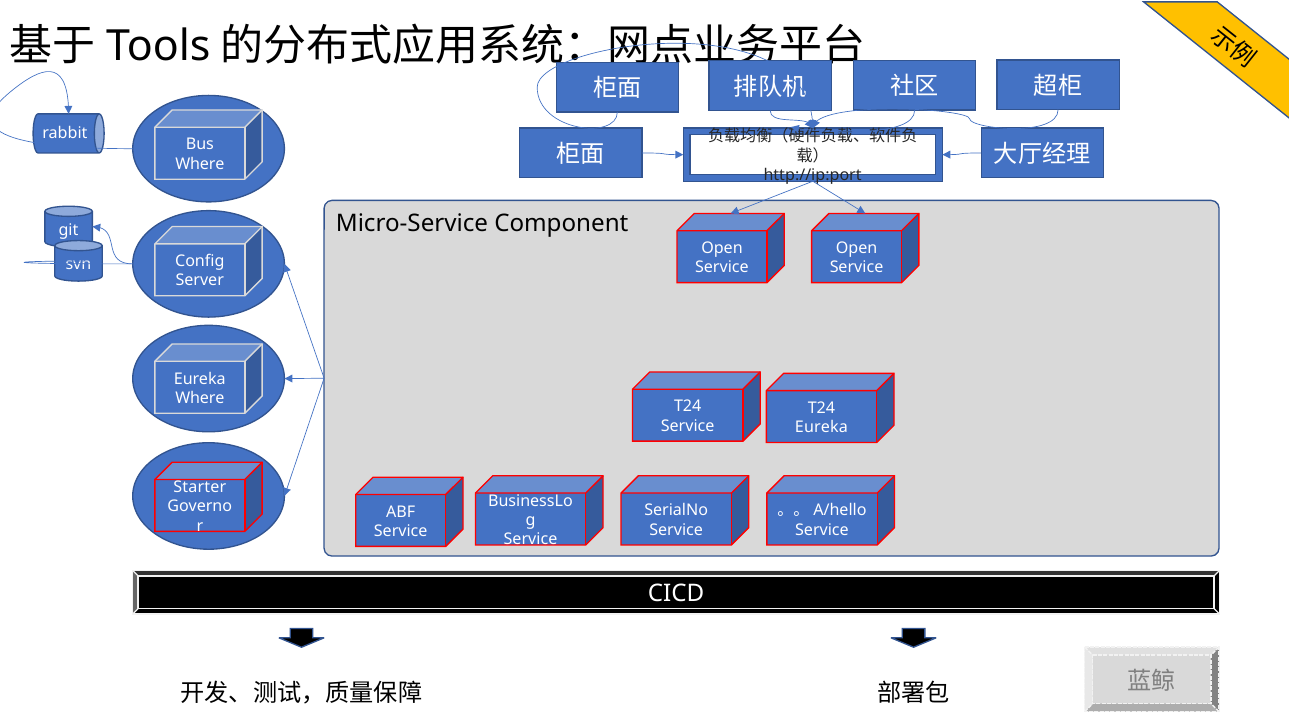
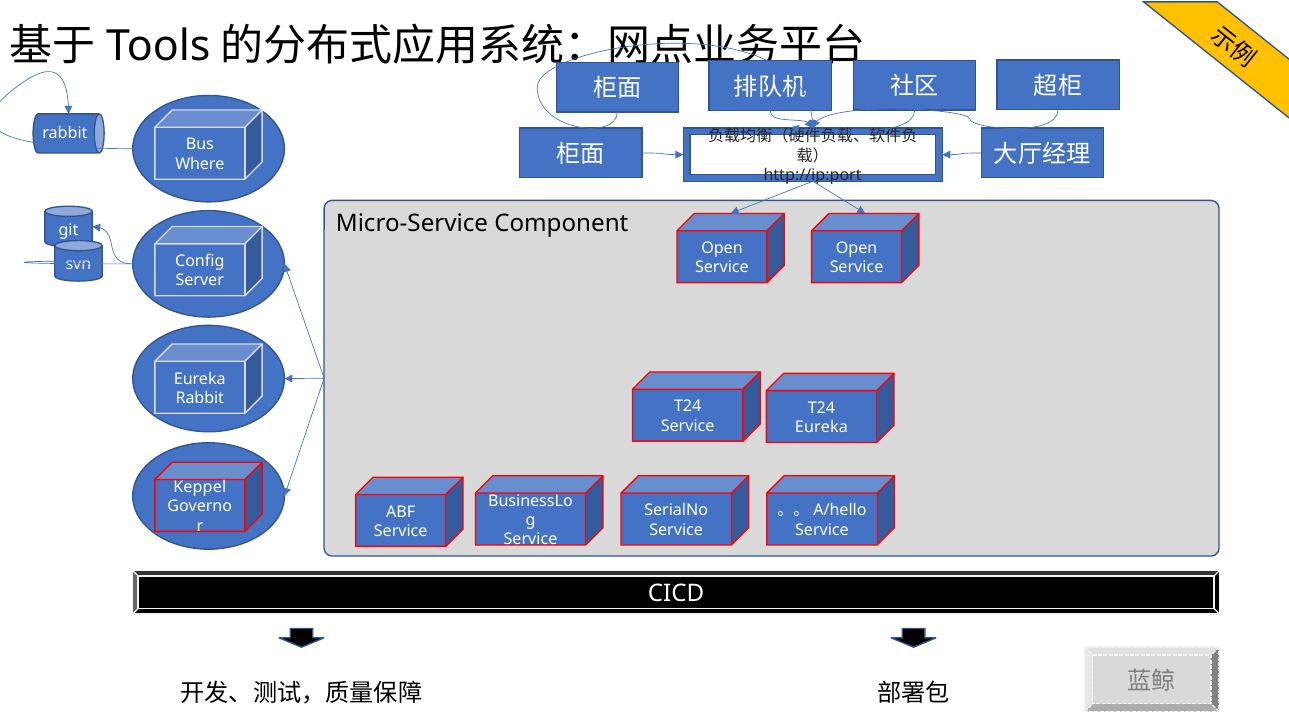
Where at (200, 398): Where -> Rabbit
Starter: Starter -> Keppel
